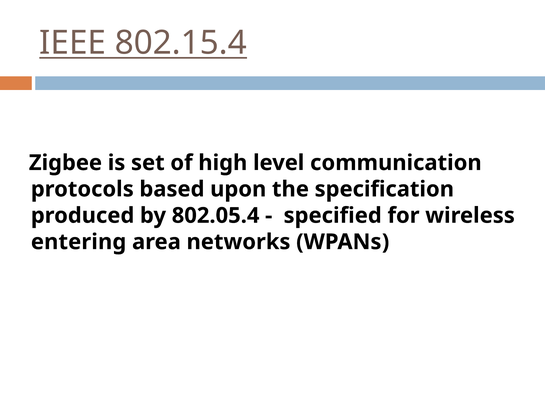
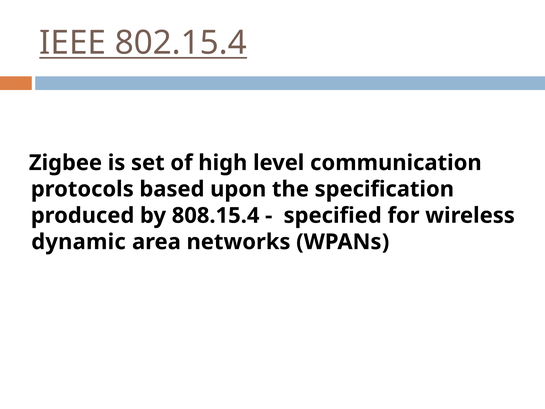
802.05.4: 802.05.4 -> 808.15.4
entering: entering -> dynamic
